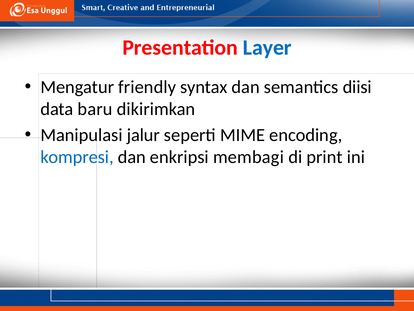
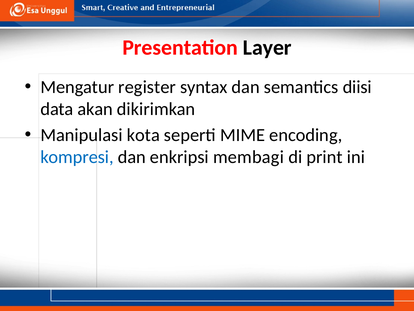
Layer colour: blue -> black
friendly: friendly -> register
baru: baru -> akan
jalur: jalur -> kota
